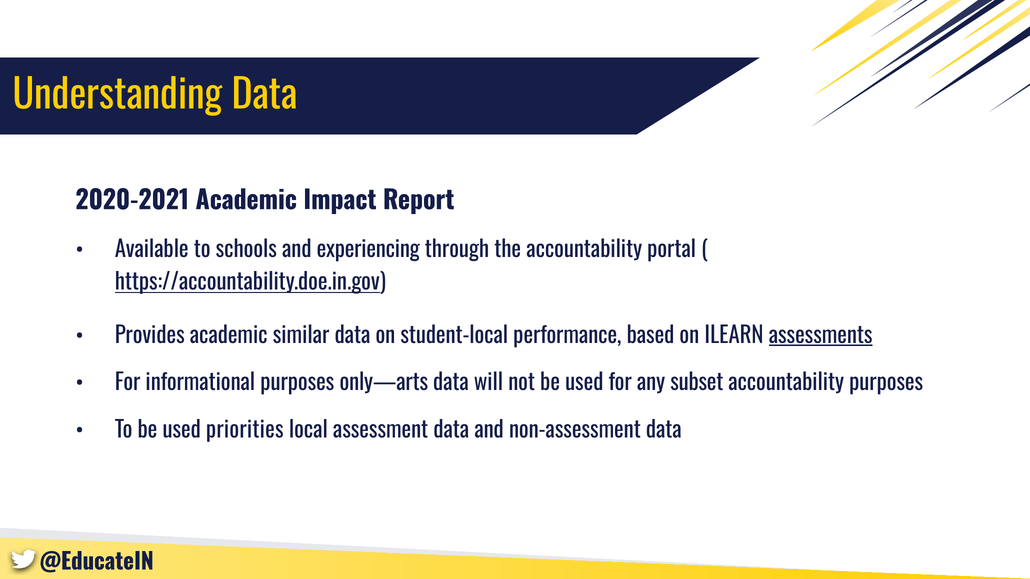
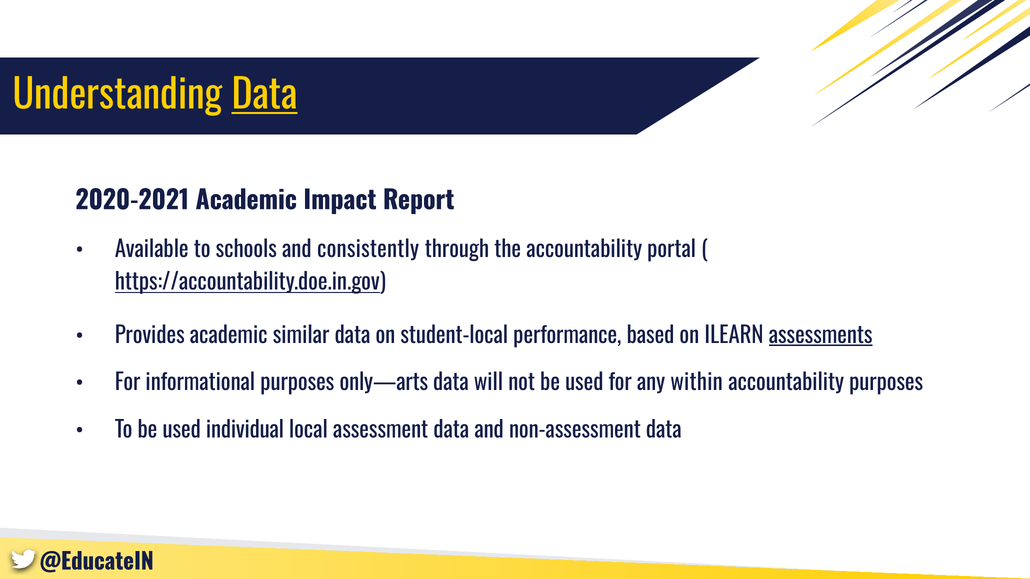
Data at (265, 96) underline: none -> present
experiencing: experiencing -> consistently
subset: subset -> within
priorities: priorities -> individual
